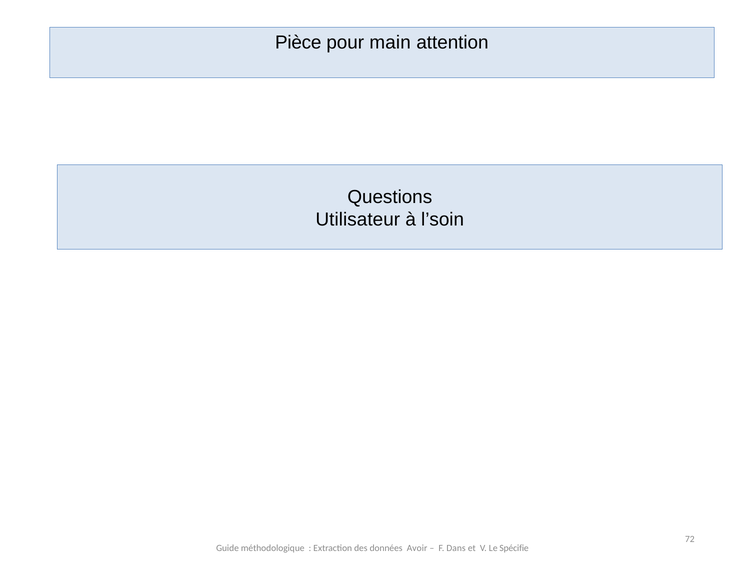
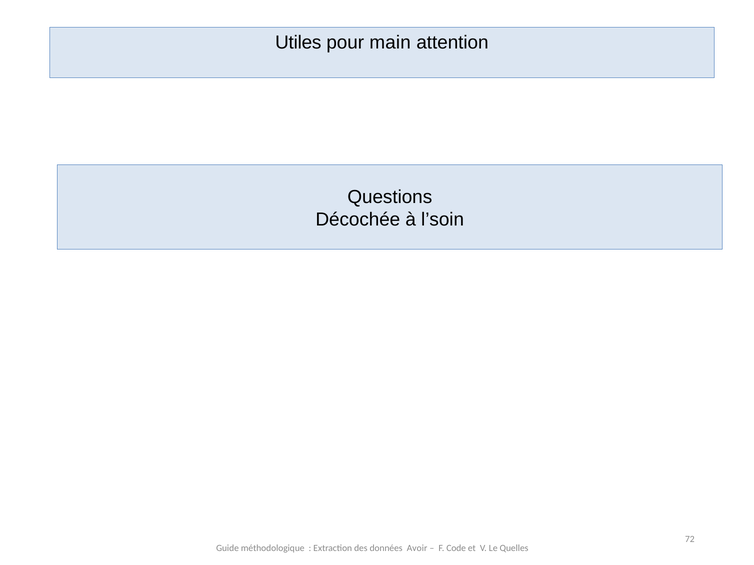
Pièce: Pièce -> Utiles
Utilisateur: Utilisateur -> Décochée
Dans: Dans -> Code
Spécifie: Spécifie -> Quelles
